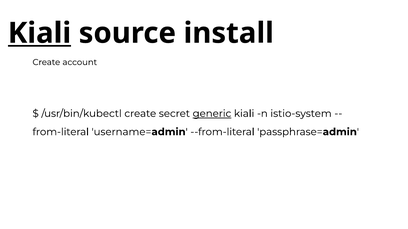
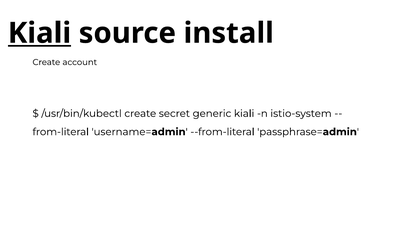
generic underline: present -> none
